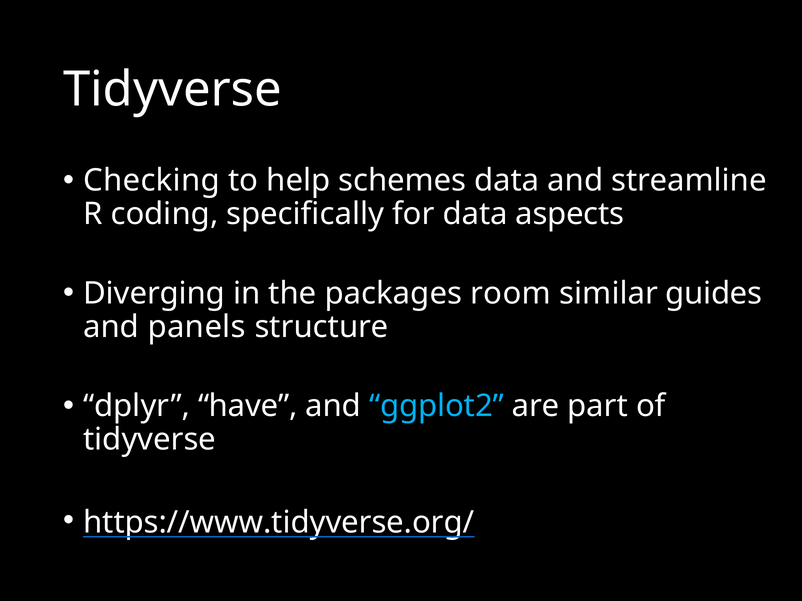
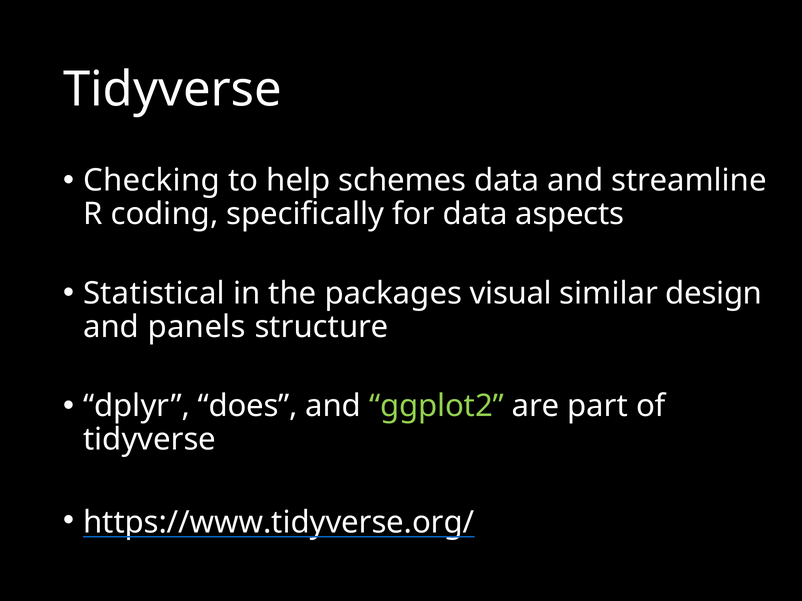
Diverging: Diverging -> Statistical
room: room -> visual
guides: guides -> design
have: have -> does
ggplot2 colour: light blue -> light green
